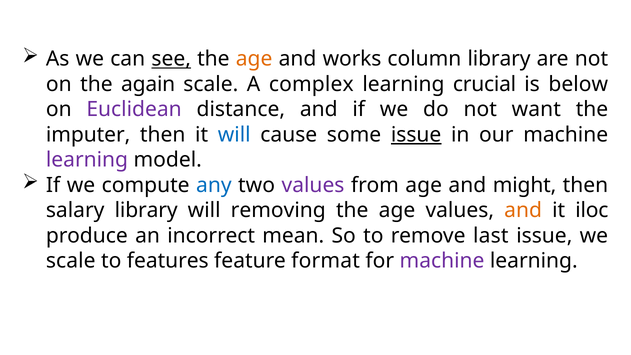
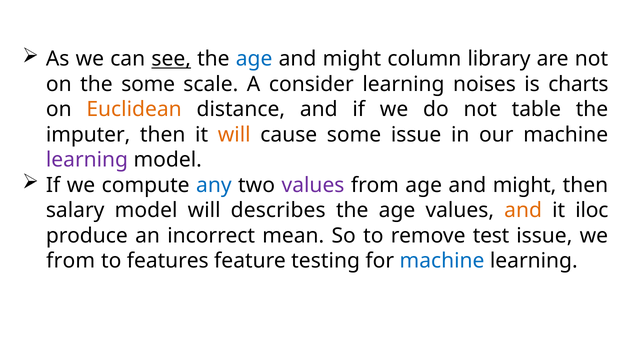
age at (254, 59) colour: orange -> blue
works at (352, 59): works -> might
the again: again -> some
complex: complex -> consider
crucial: crucial -> noises
below: below -> charts
Euclidean colour: purple -> orange
want: want -> table
will at (234, 135) colour: blue -> orange
issue at (416, 135) underline: present -> none
salary library: library -> model
removing: removing -> describes
last: last -> test
scale at (71, 261): scale -> from
format: format -> testing
machine at (442, 261) colour: purple -> blue
